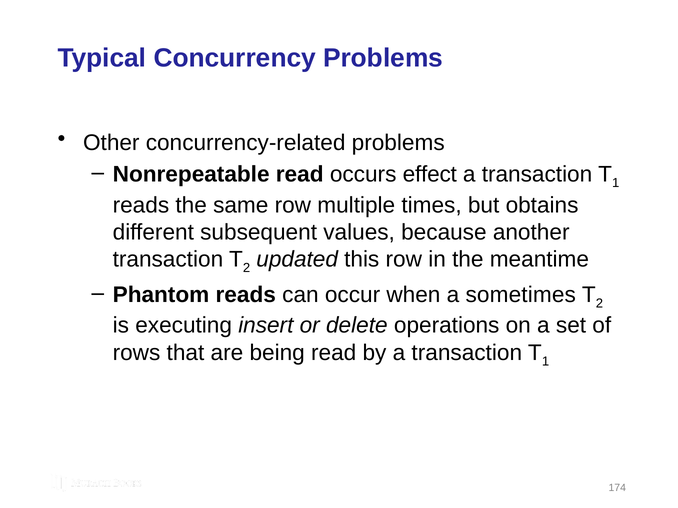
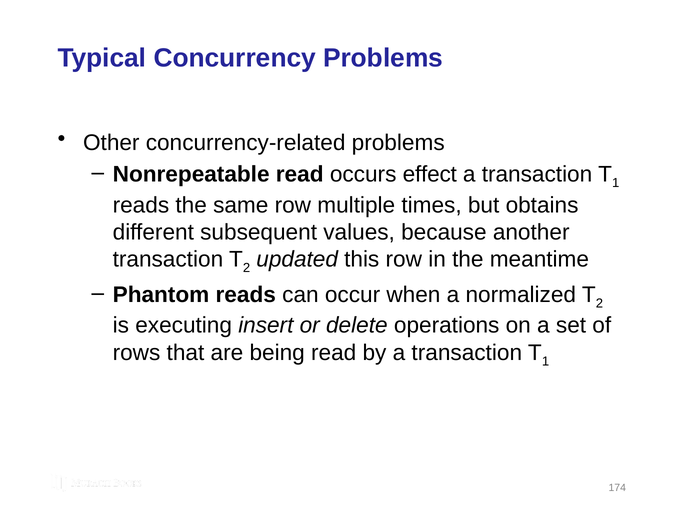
sometimes: sometimes -> normalized
